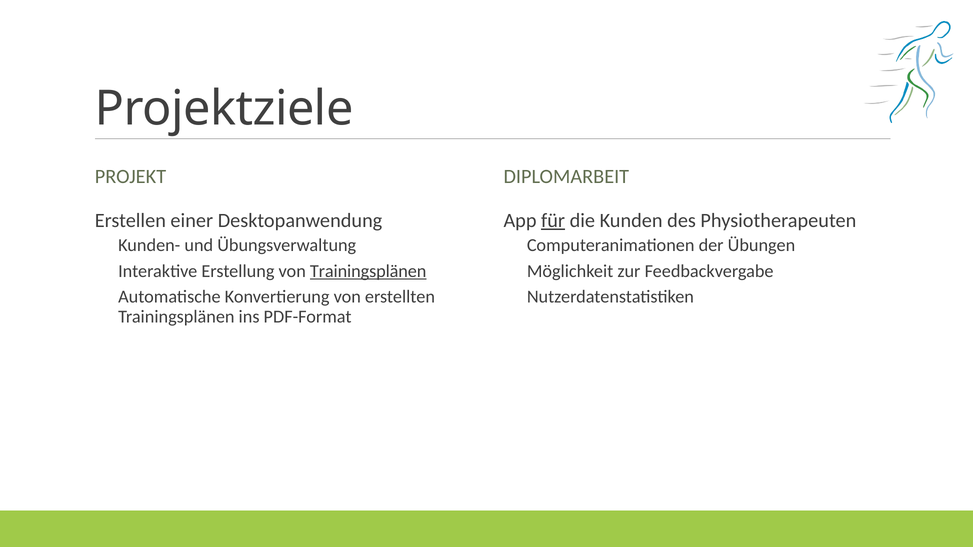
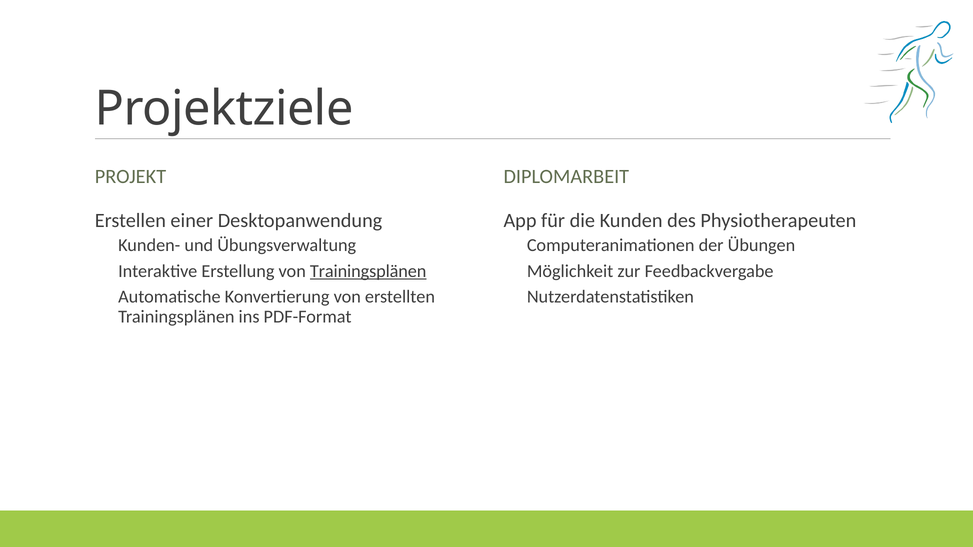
für underline: present -> none
